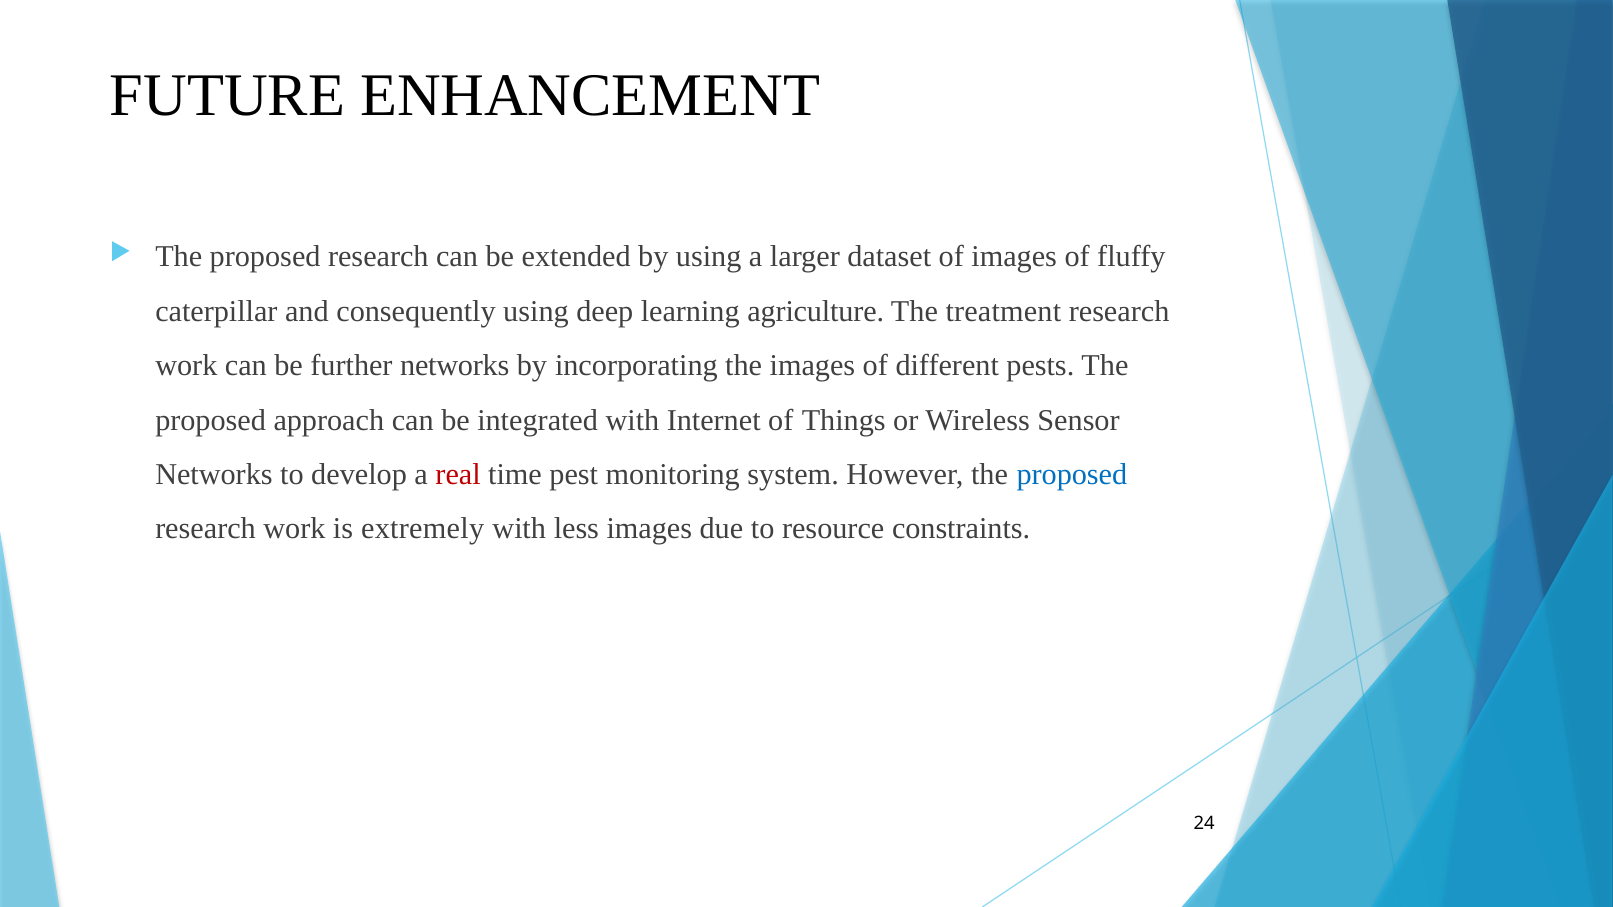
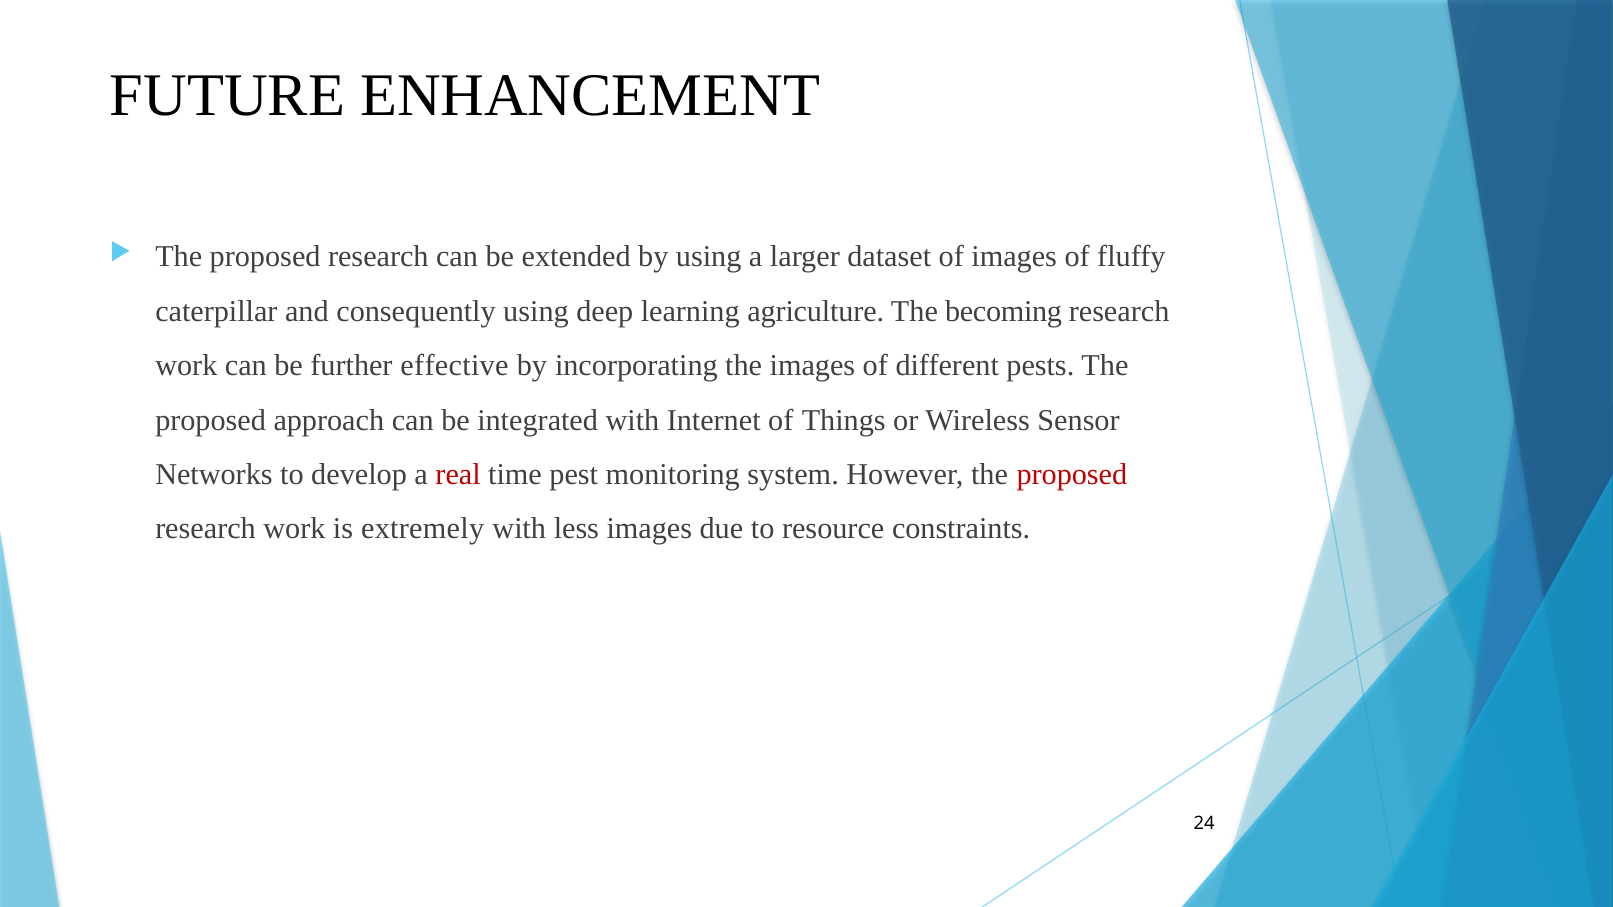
treatment: treatment -> becoming
further networks: networks -> effective
proposed at (1072, 475) colour: blue -> red
